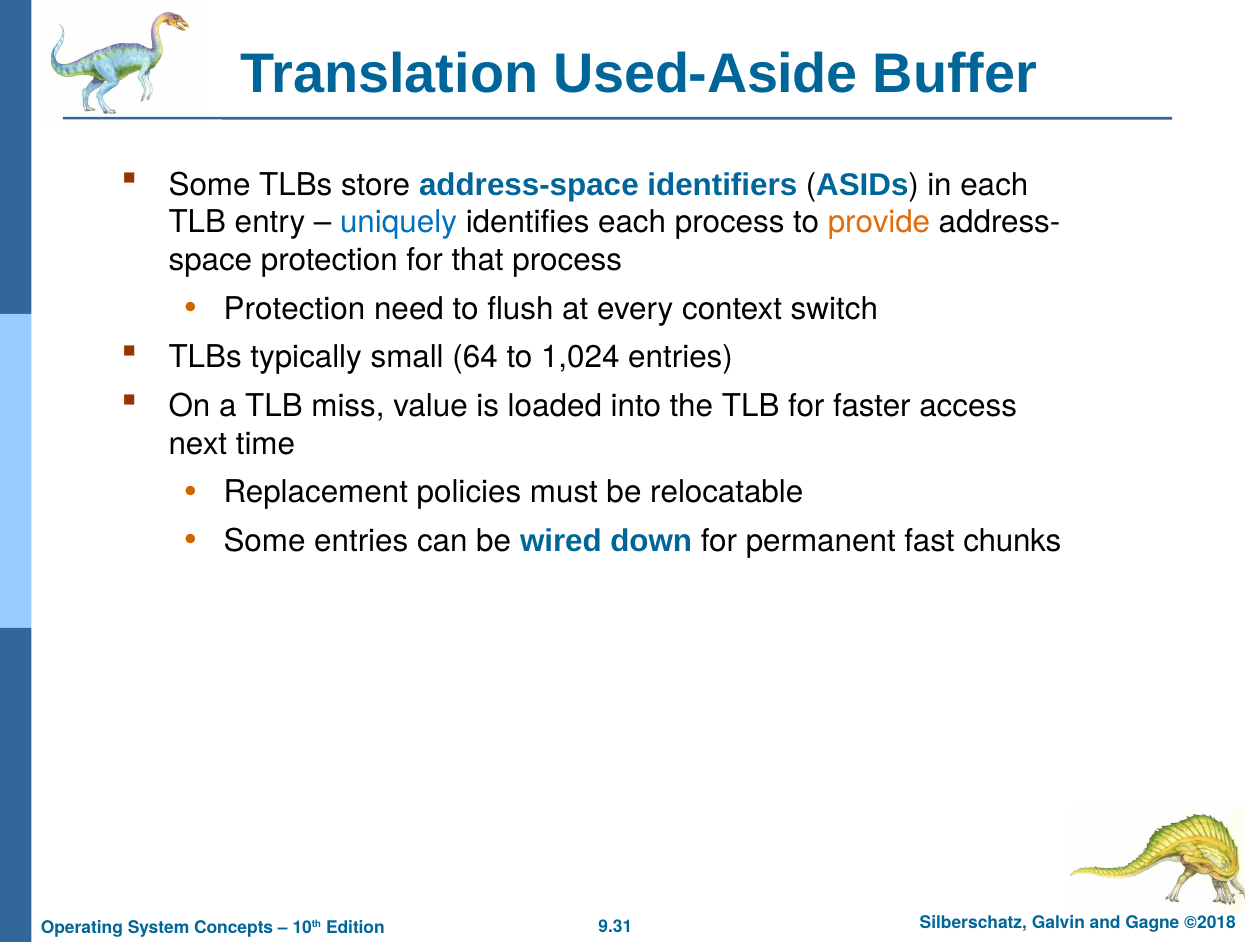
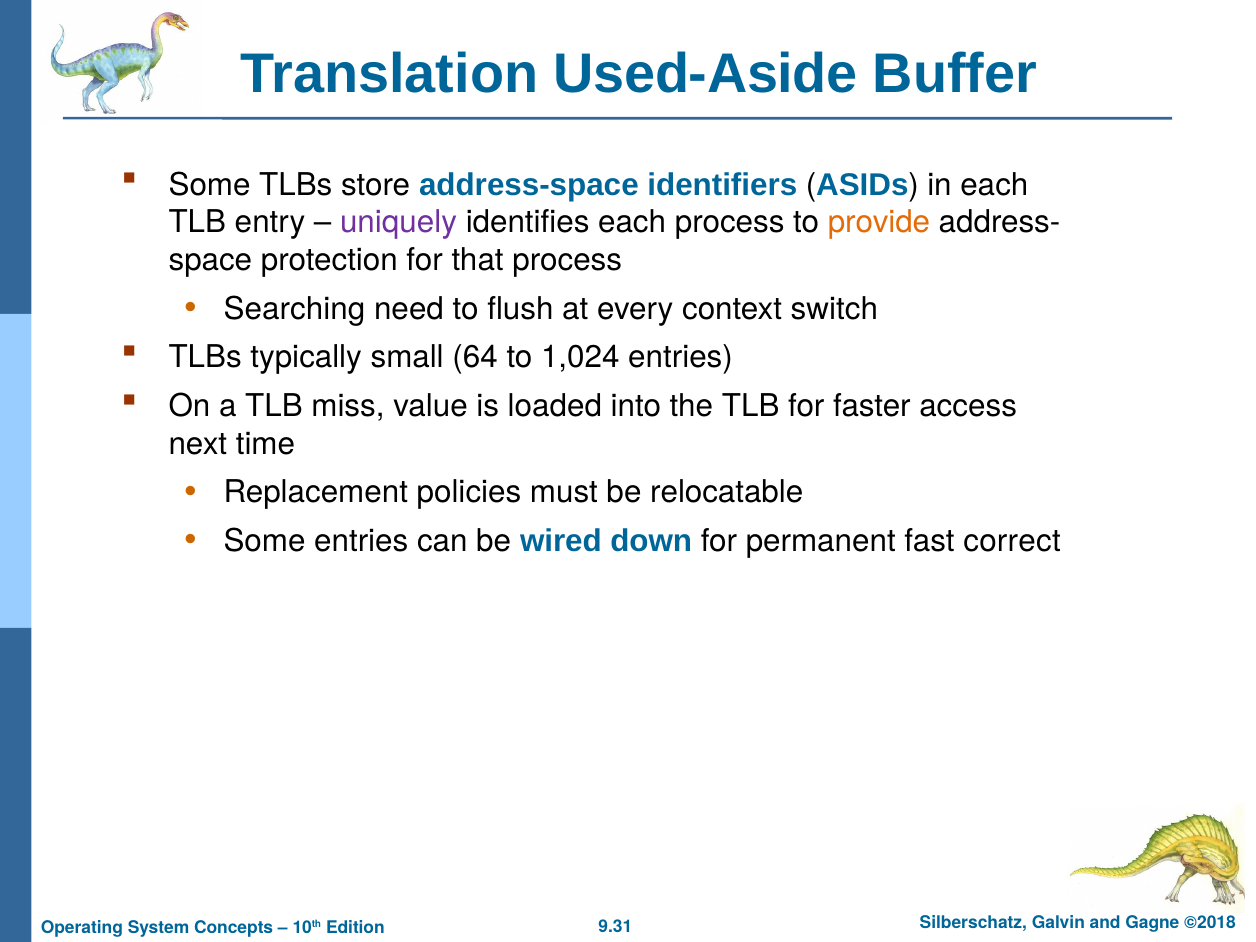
uniquely colour: blue -> purple
Protection at (294, 309): Protection -> Searching
chunks: chunks -> correct
